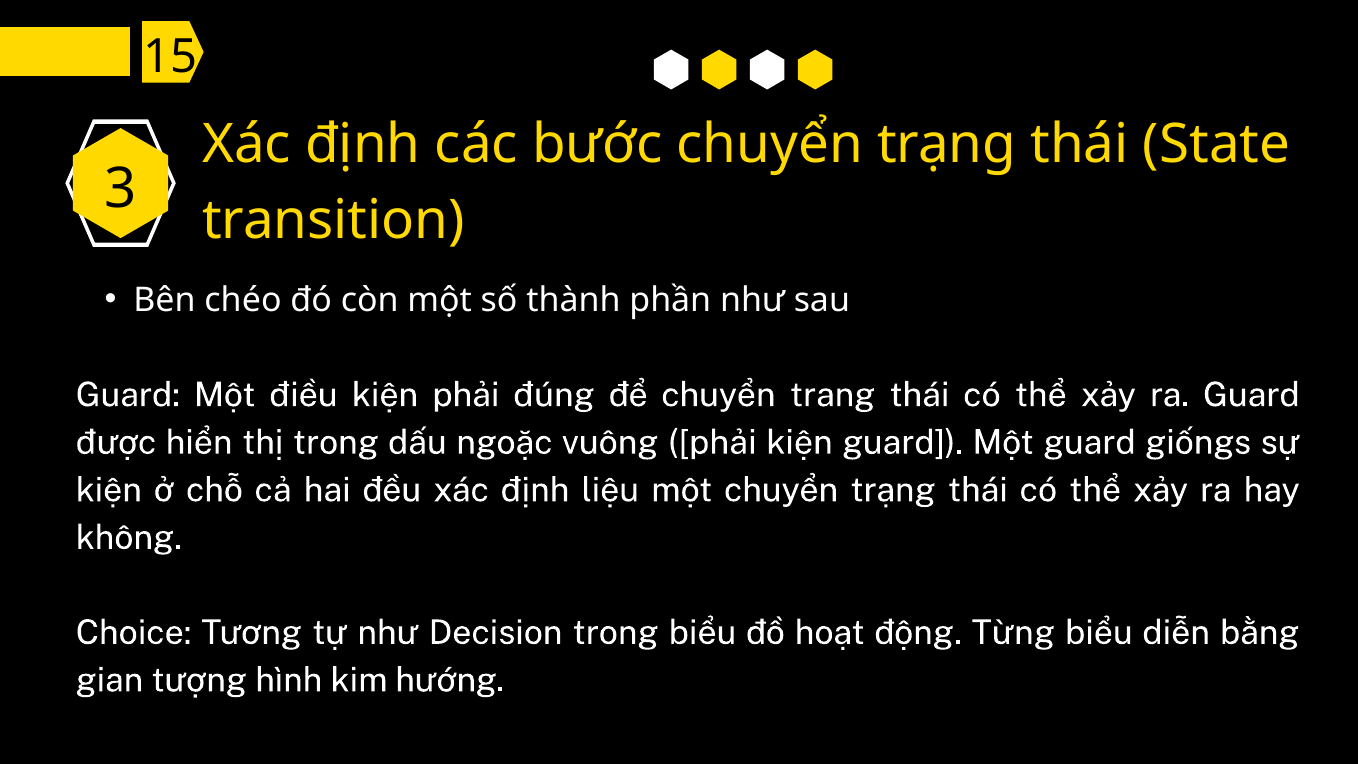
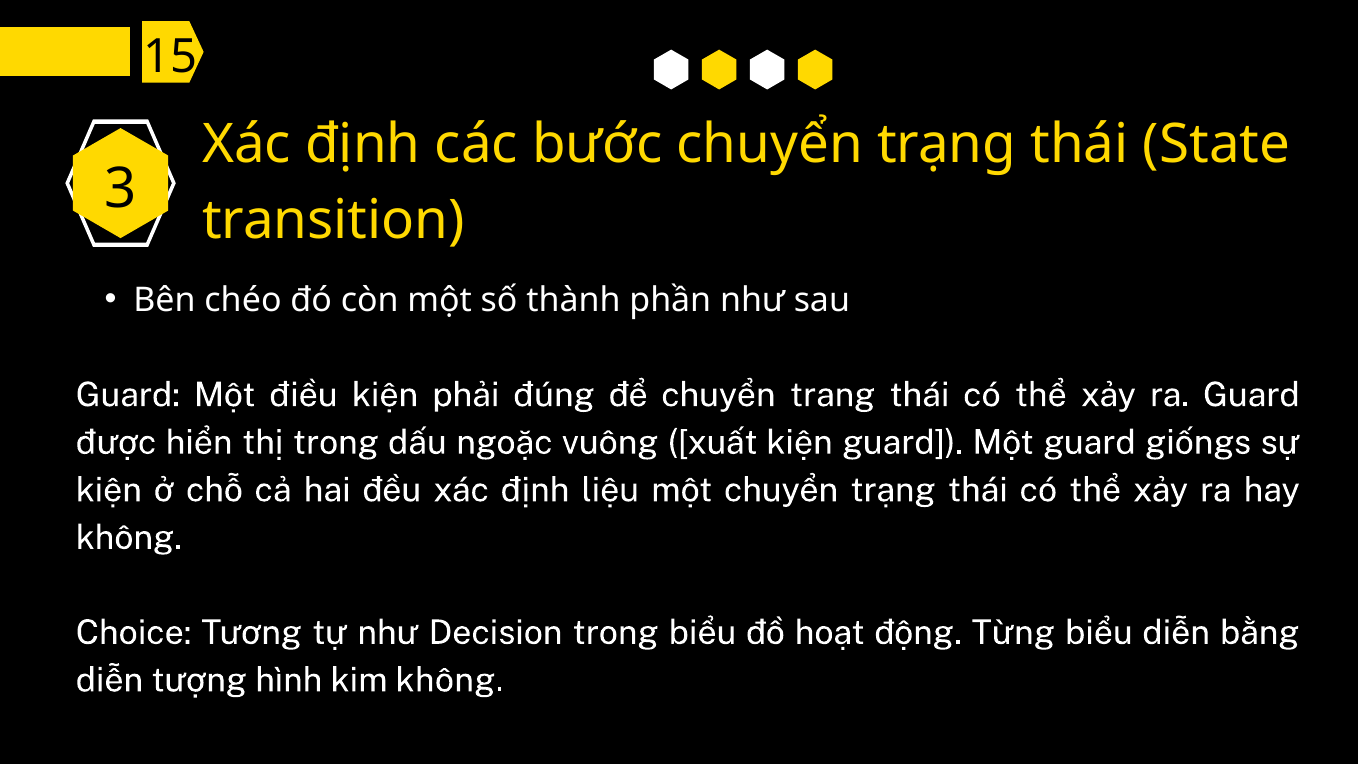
vuông phải: phải -> xuất
gian at (109, 680): gian -> diễn
kim hướng: hướng -> không
